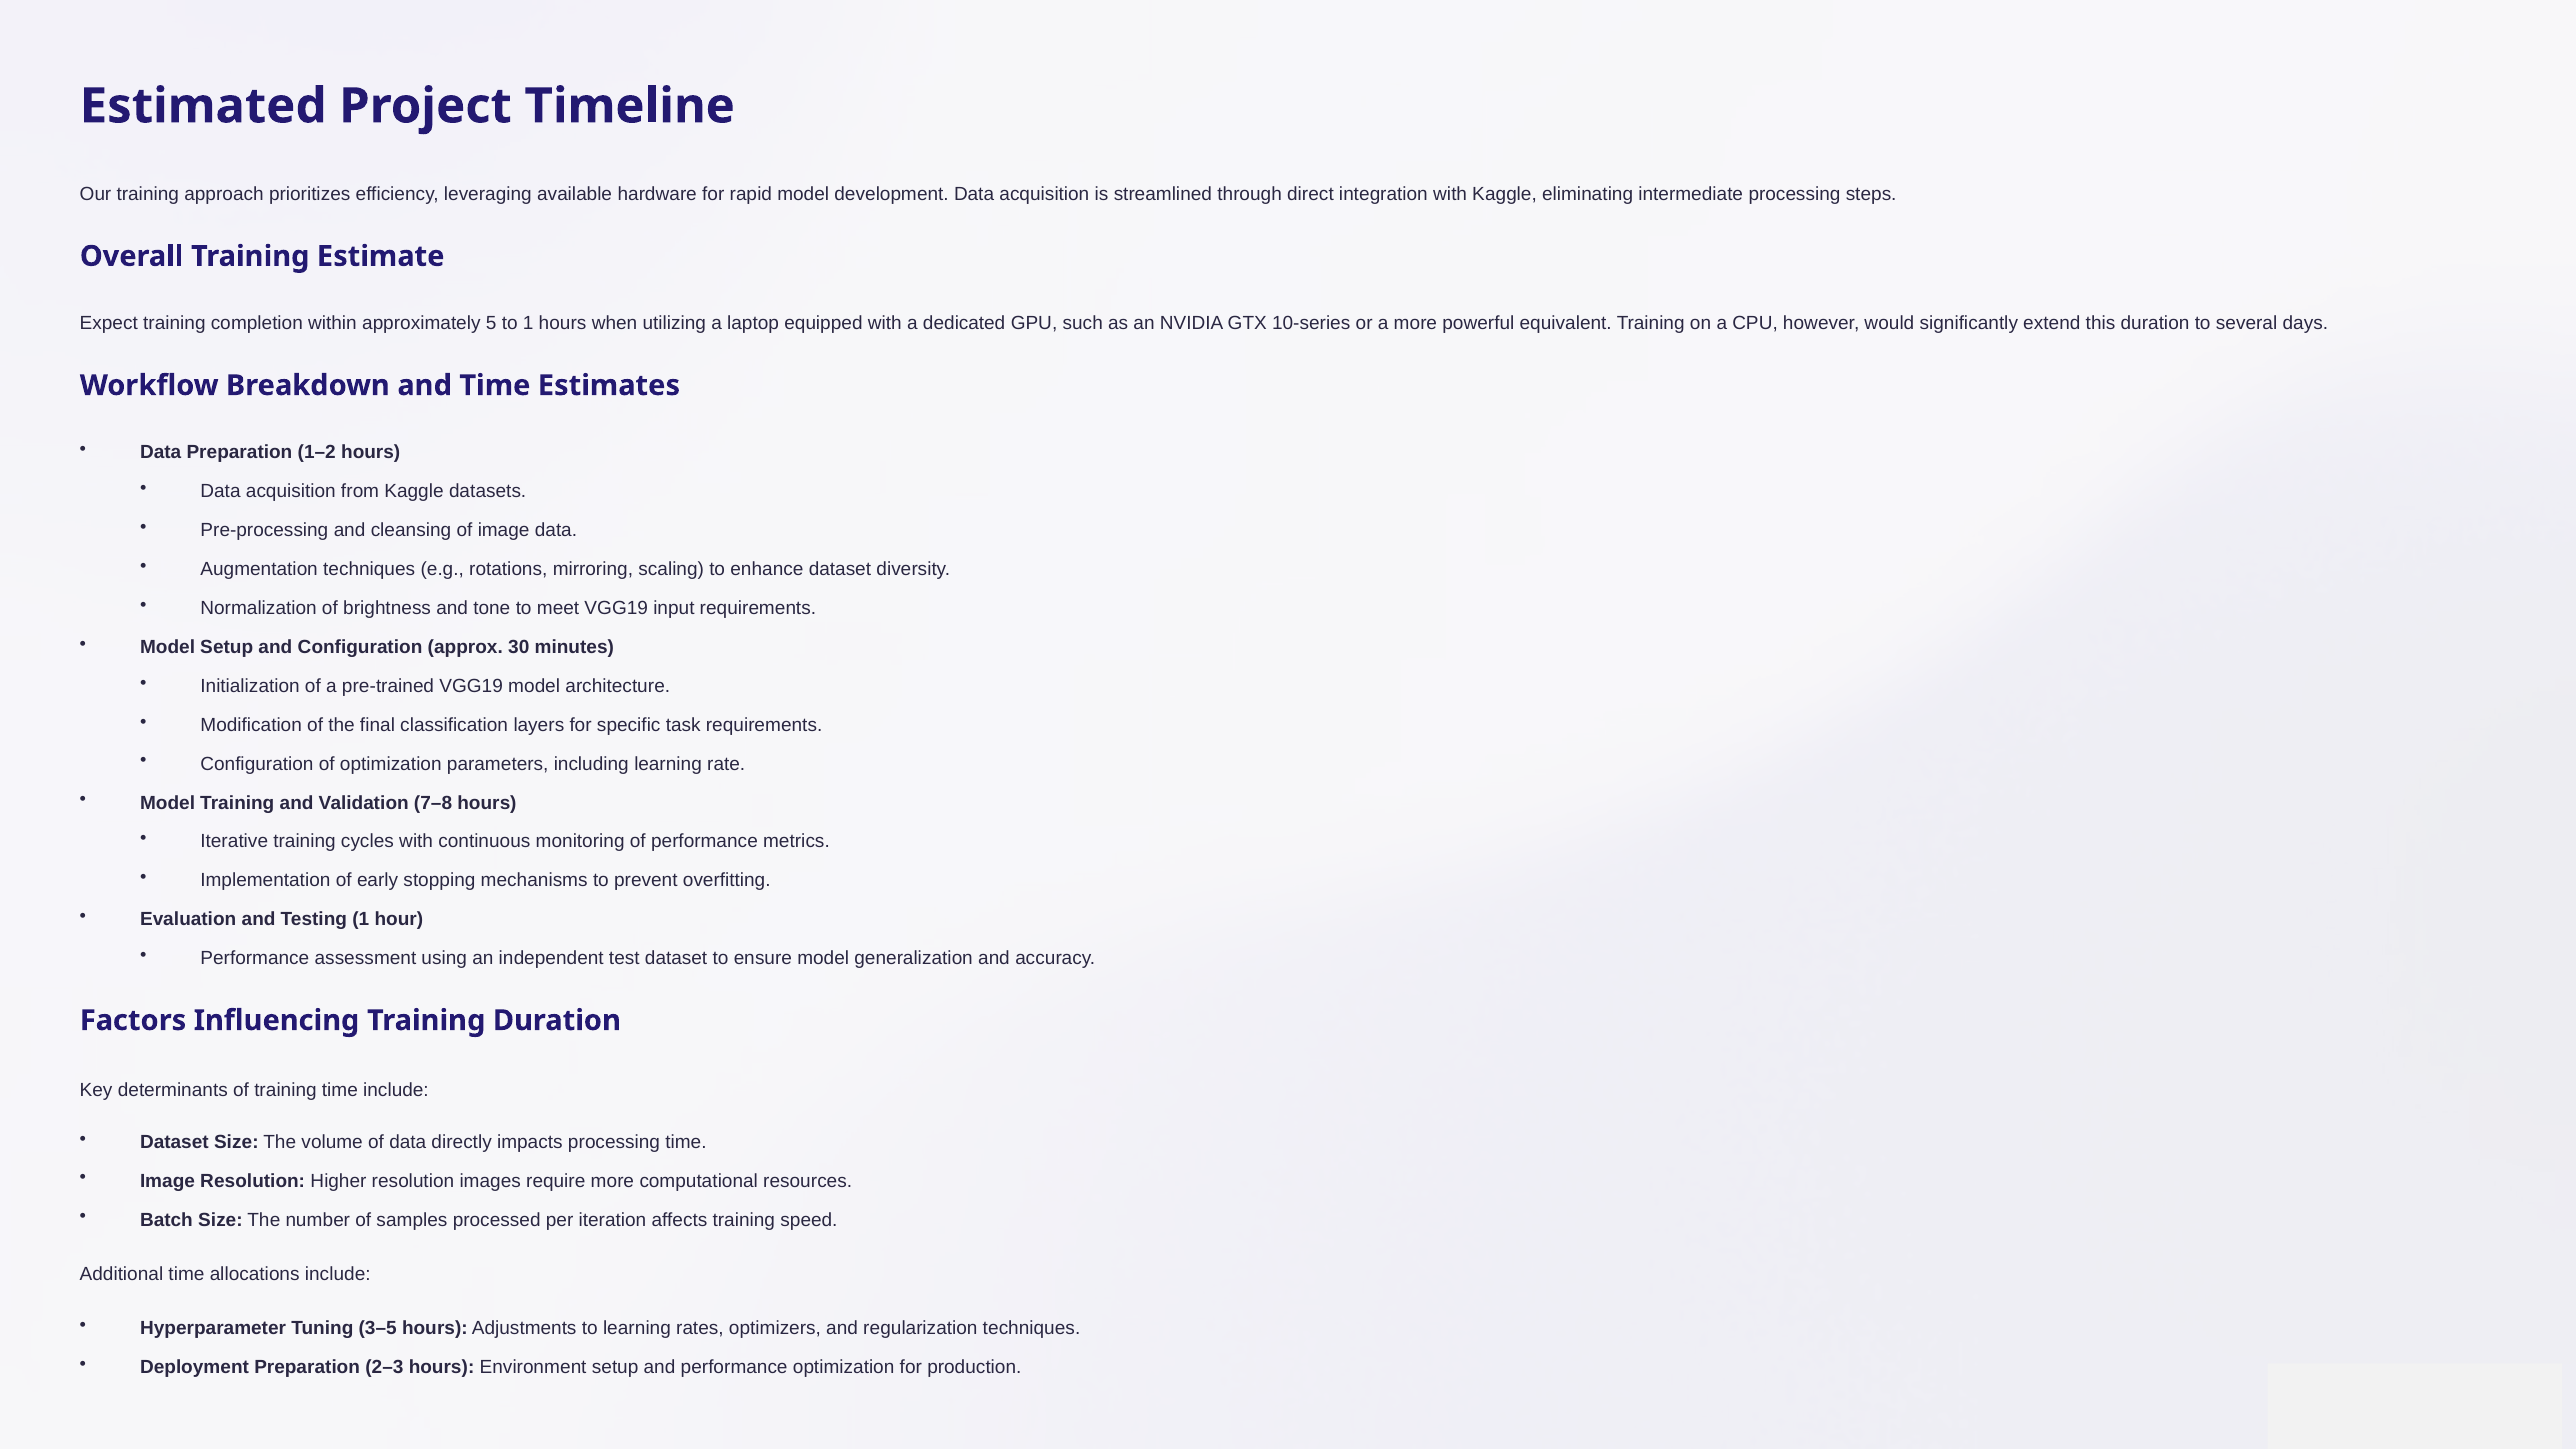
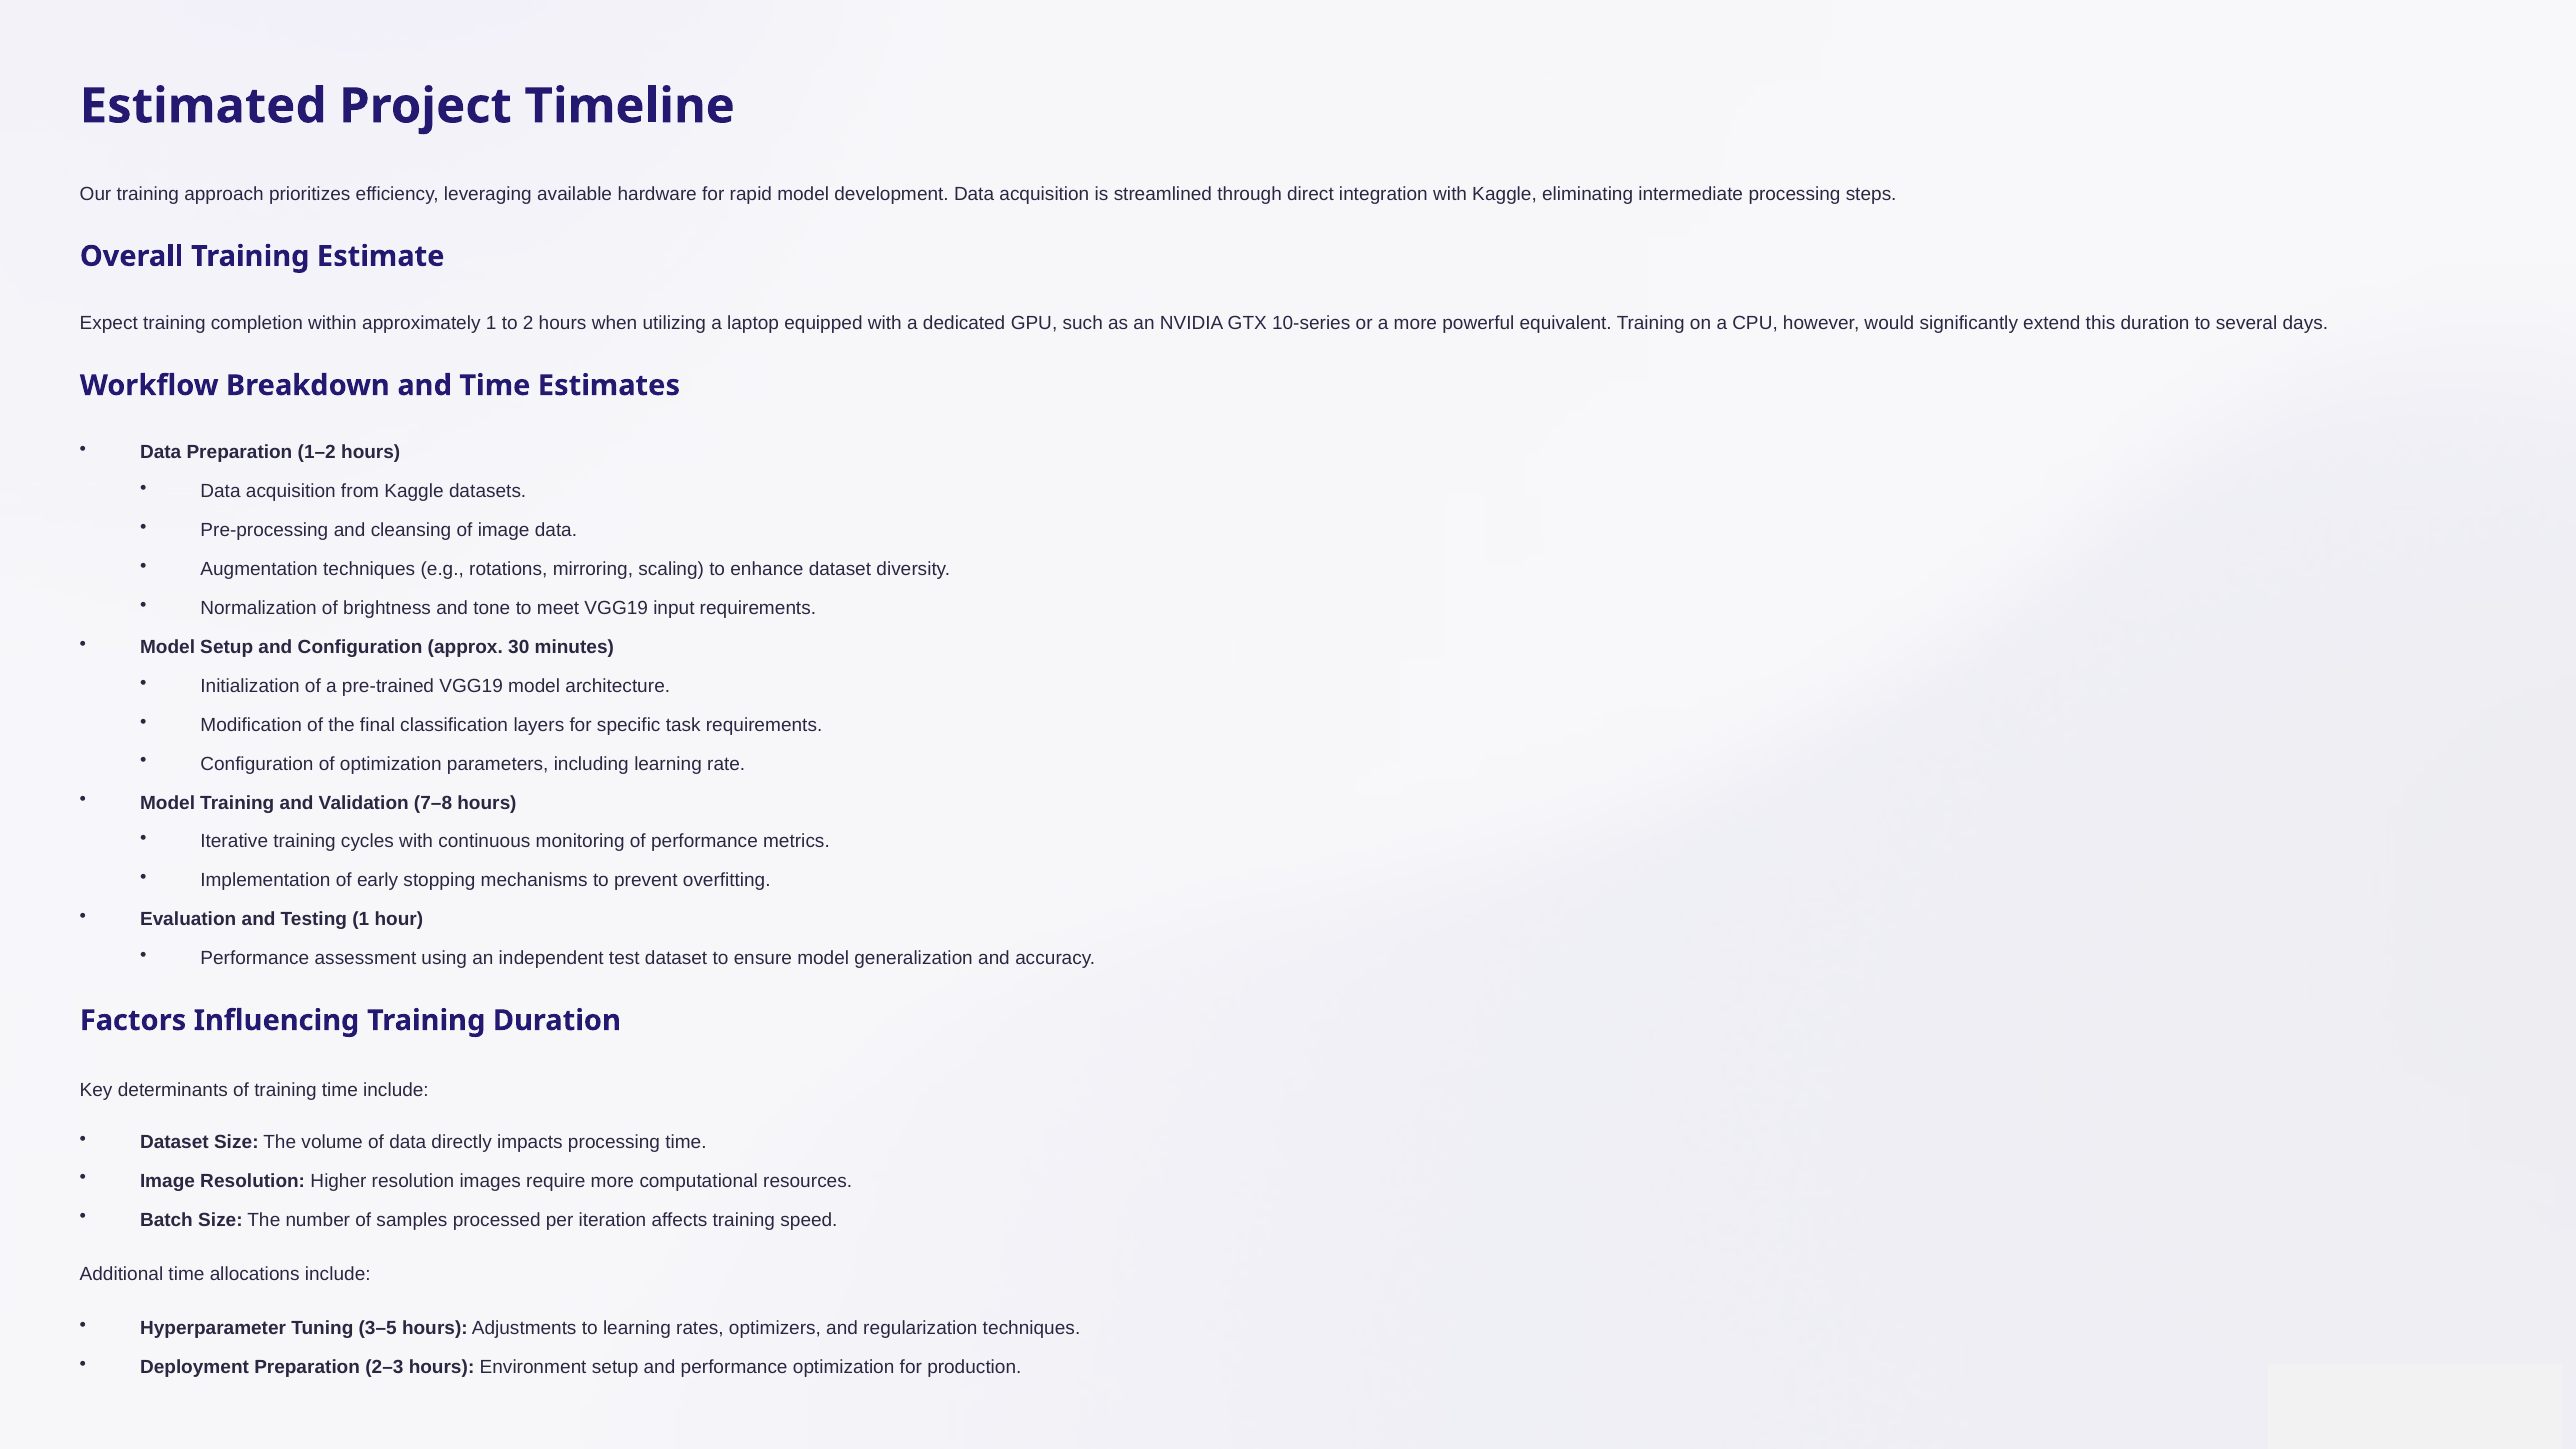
approximately 5: 5 -> 1
to 1: 1 -> 2
